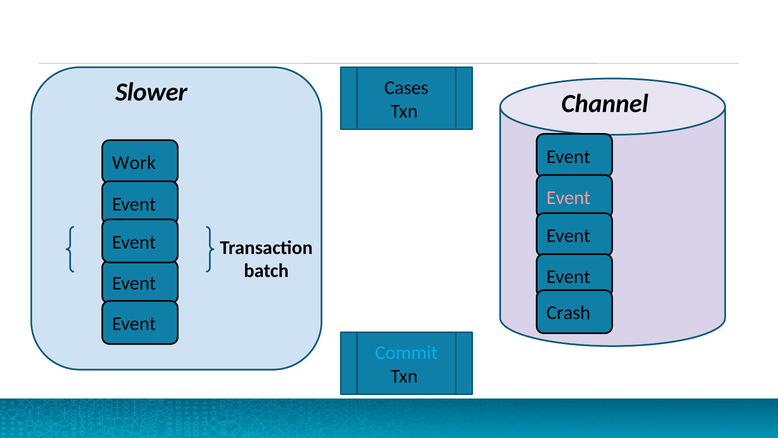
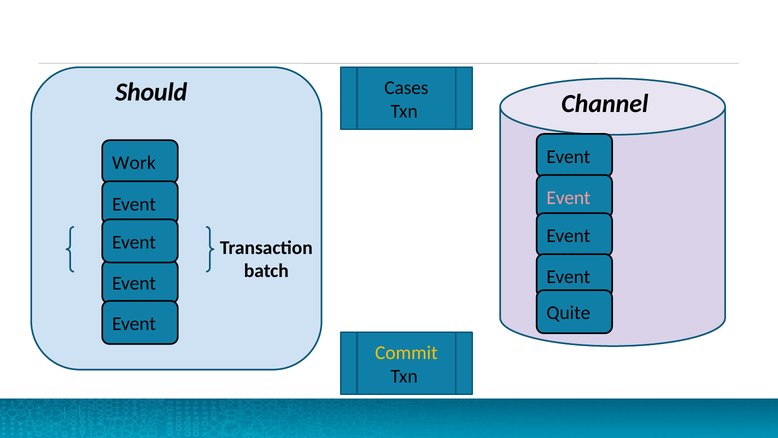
Slower: Slower -> Should
Crash: Crash -> Quite
Commit colour: light blue -> yellow
